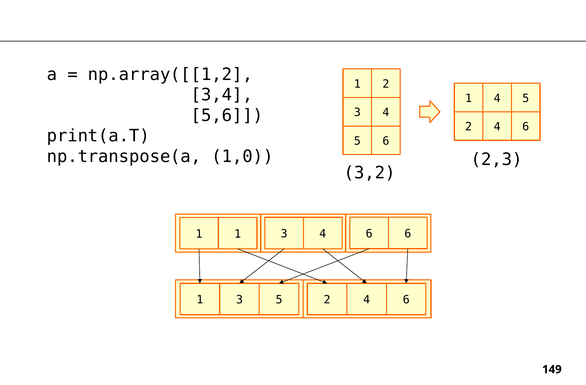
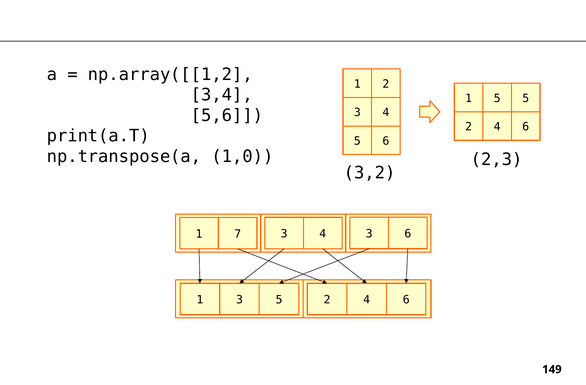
1 4: 4 -> 5
1 1: 1 -> 7
3 4 6: 6 -> 3
